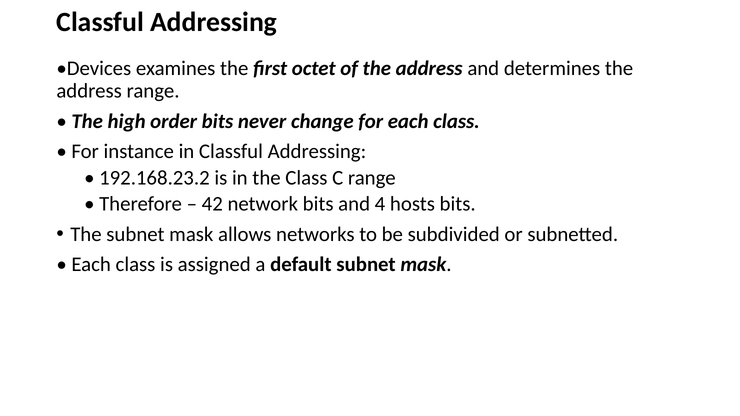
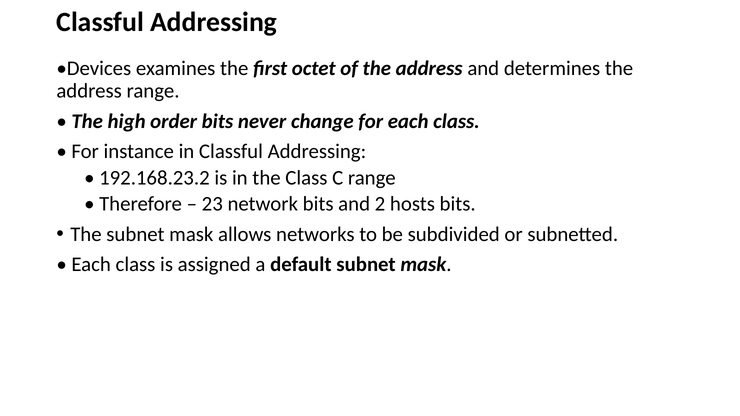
42: 42 -> 23
4: 4 -> 2
